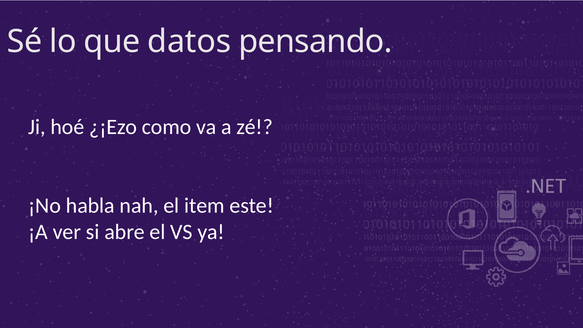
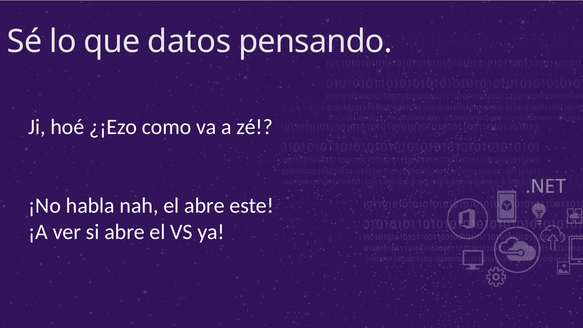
el item: item -> abre
